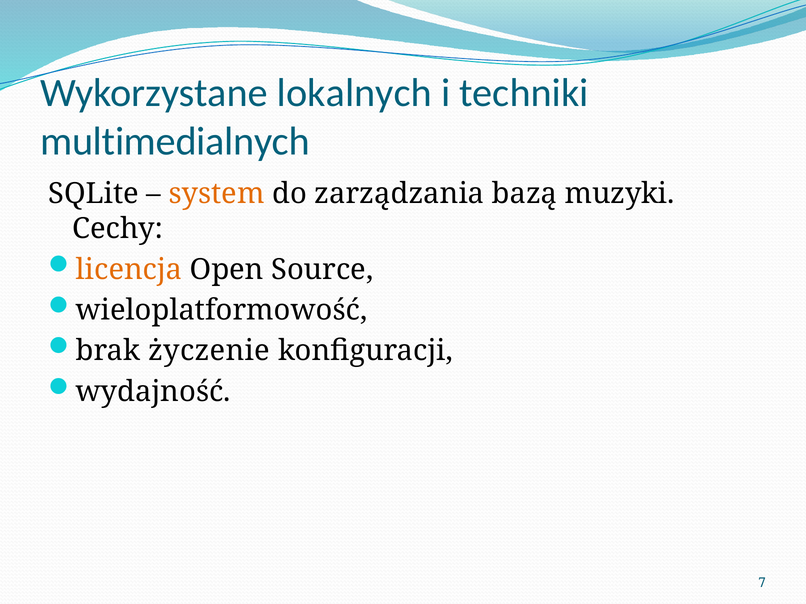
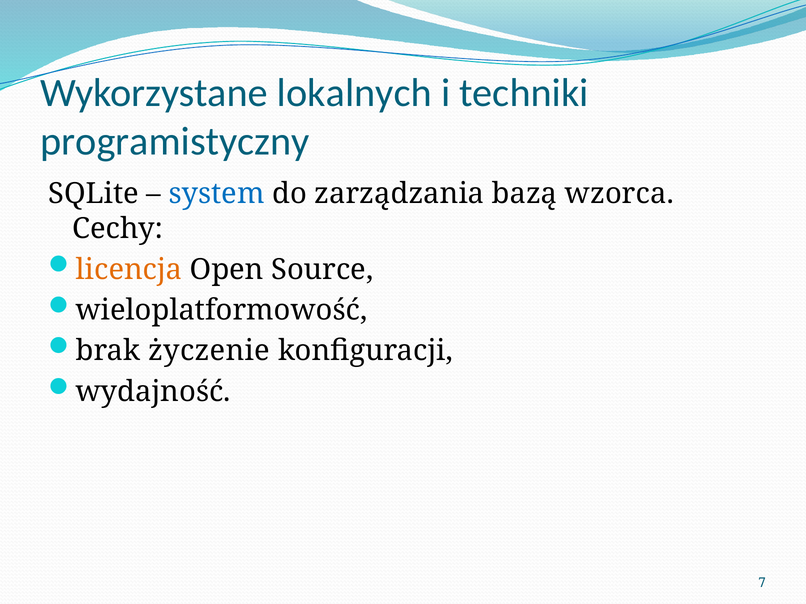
multimedialnych: multimedialnych -> programistyczny
system colour: orange -> blue
muzyki: muzyki -> wzorca
